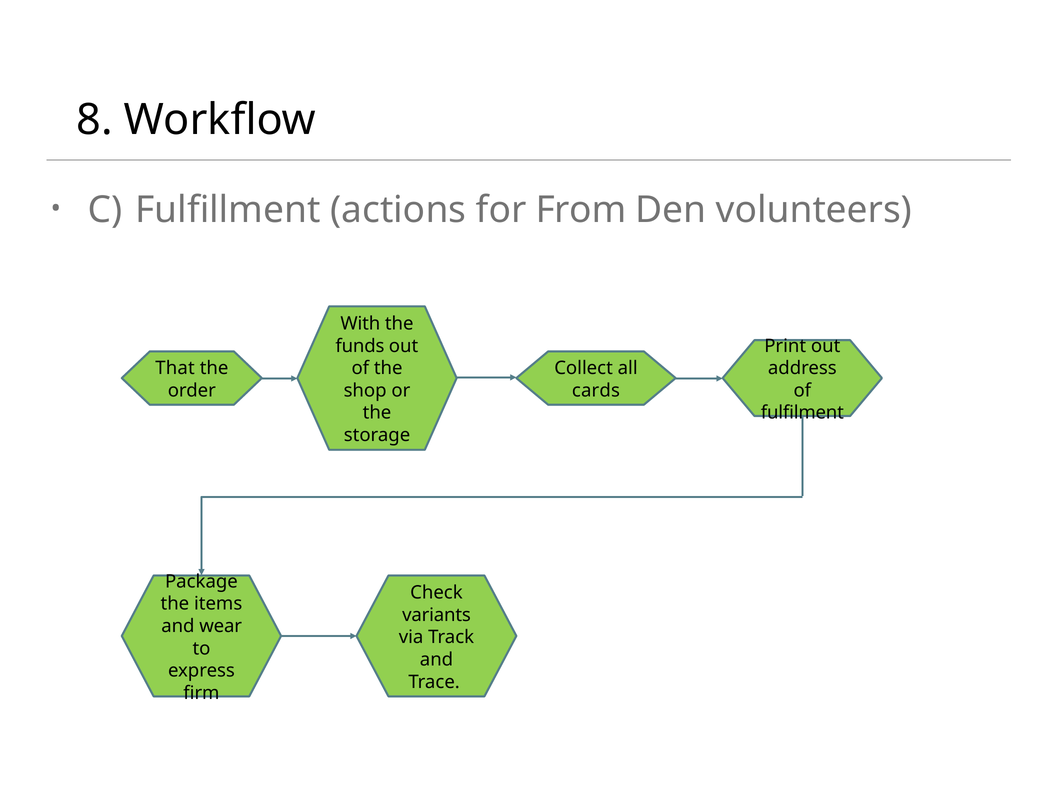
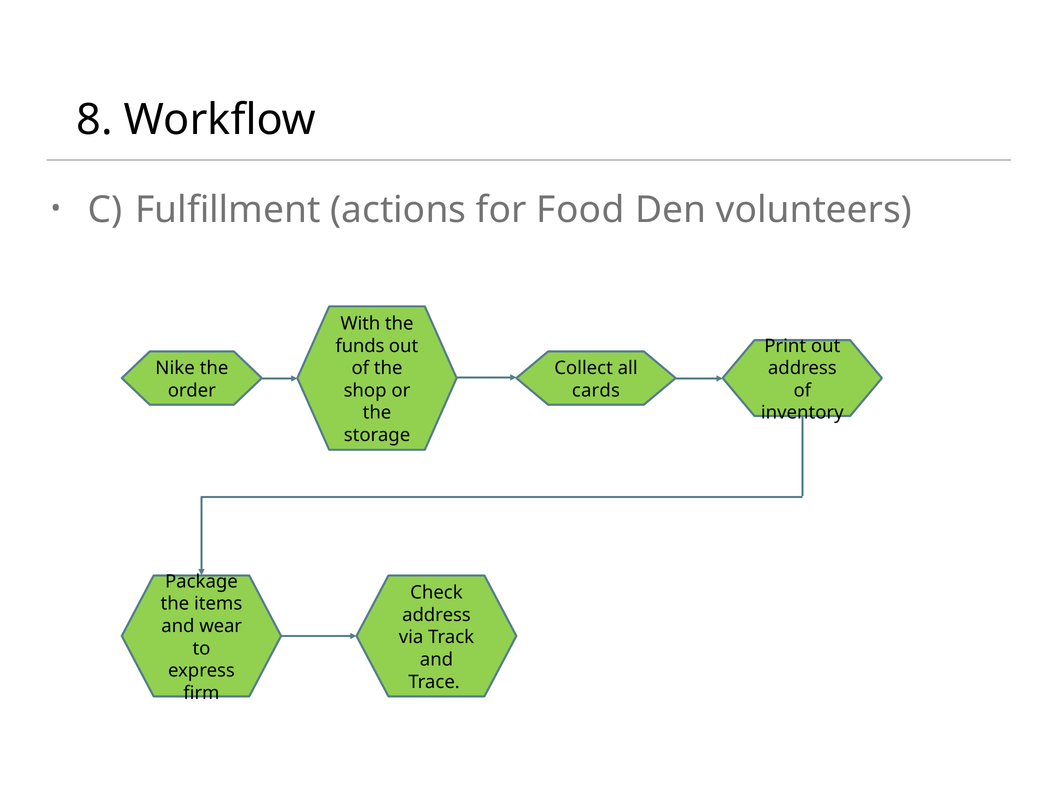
From: From -> Food
That: That -> Nike
fulfilment: fulfilment -> inventory
variants at (437, 615): variants -> address
